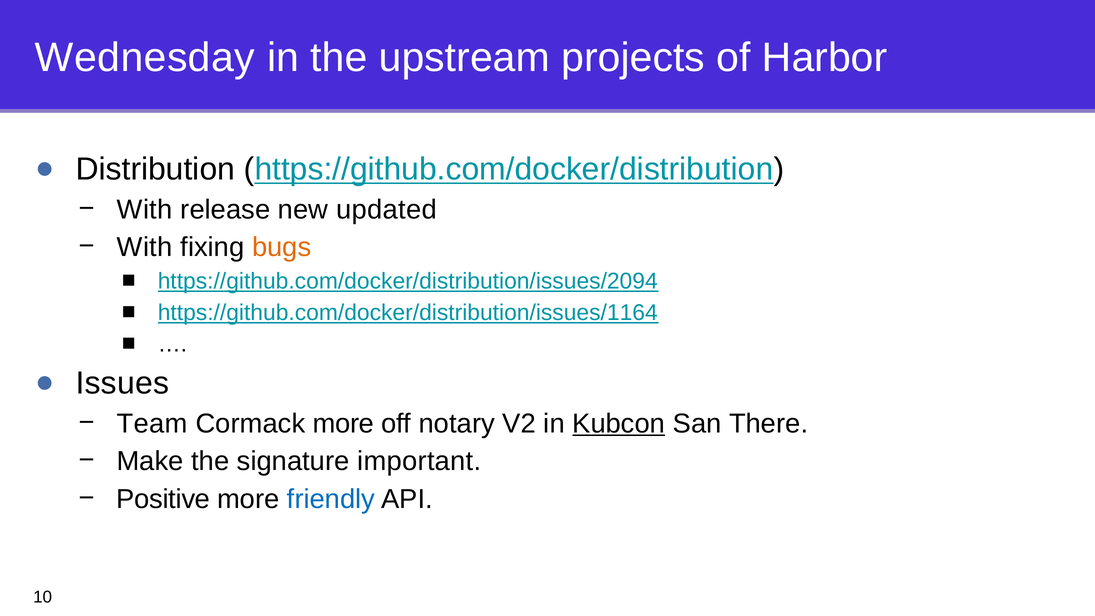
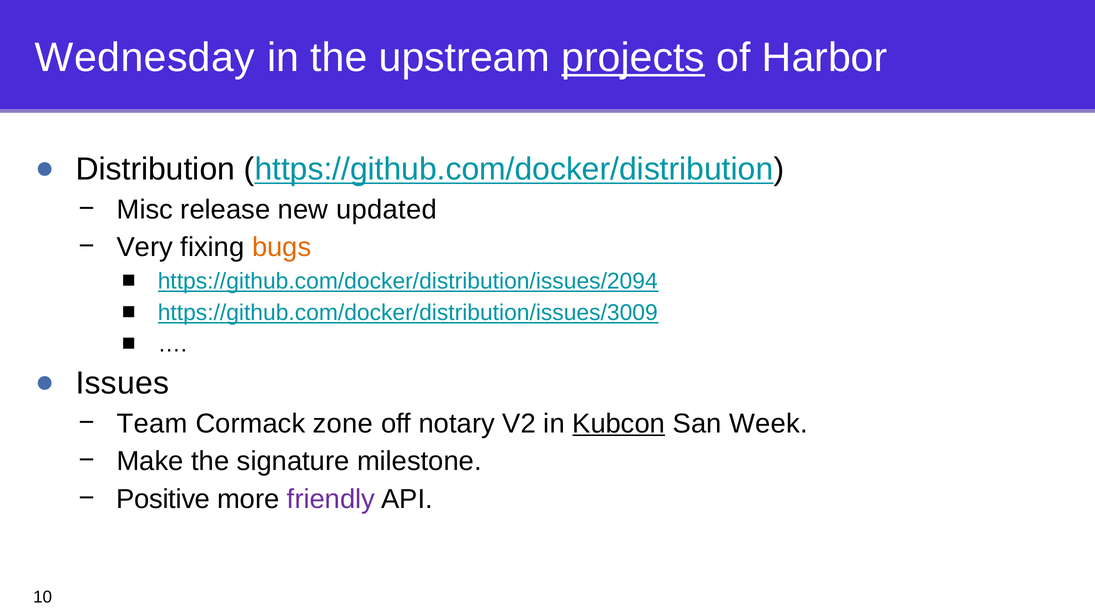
projects underline: none -> present
With at (145, 209): With -> Misc
With at (145, 247): With -> Very
https://github.com/docker/distribution/issues/1164: https://github.com/docker/distribution/issues/1164 -> https://github.com/docker/distribution/issues/3009
Cormack more: more -> zone
There: There -> Week
important: important -> milestone
friendly colour: blue -> purple
